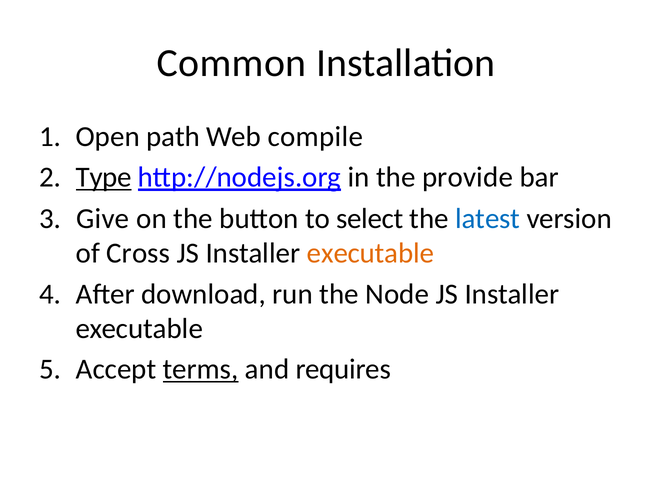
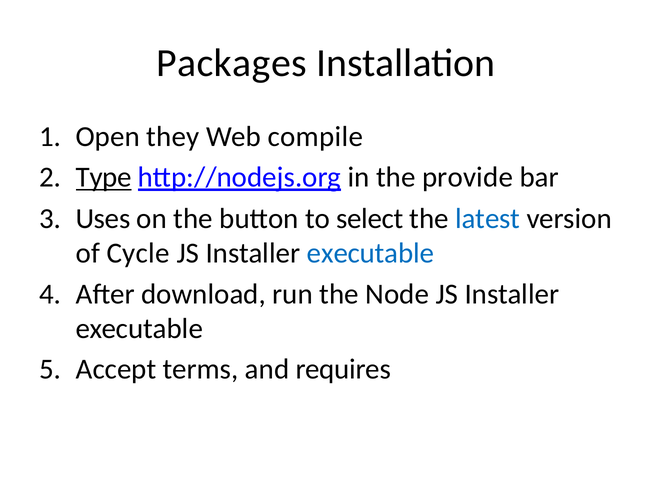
Common: Common -> Packages
path: path -> they
Give: Give -> Uses
Cross: Cross -> Cycle
executable at (371, 253) colour: orange -> blue
terms underline: present -> none
